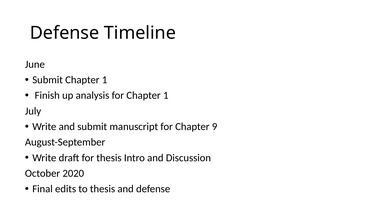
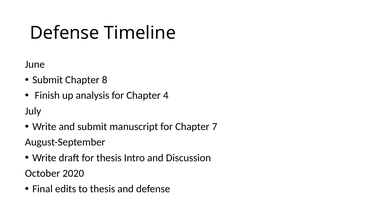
Submit Chapter 1: 1 -> 8
for Chapter 1: 1 -> 4
9: 9 -> 7
